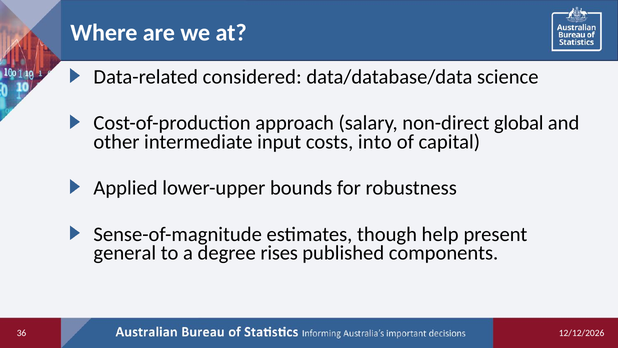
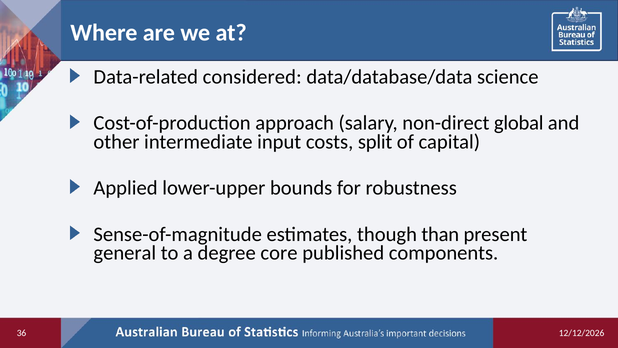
into: into -> split
help: help -> than
rises: rises -> core
